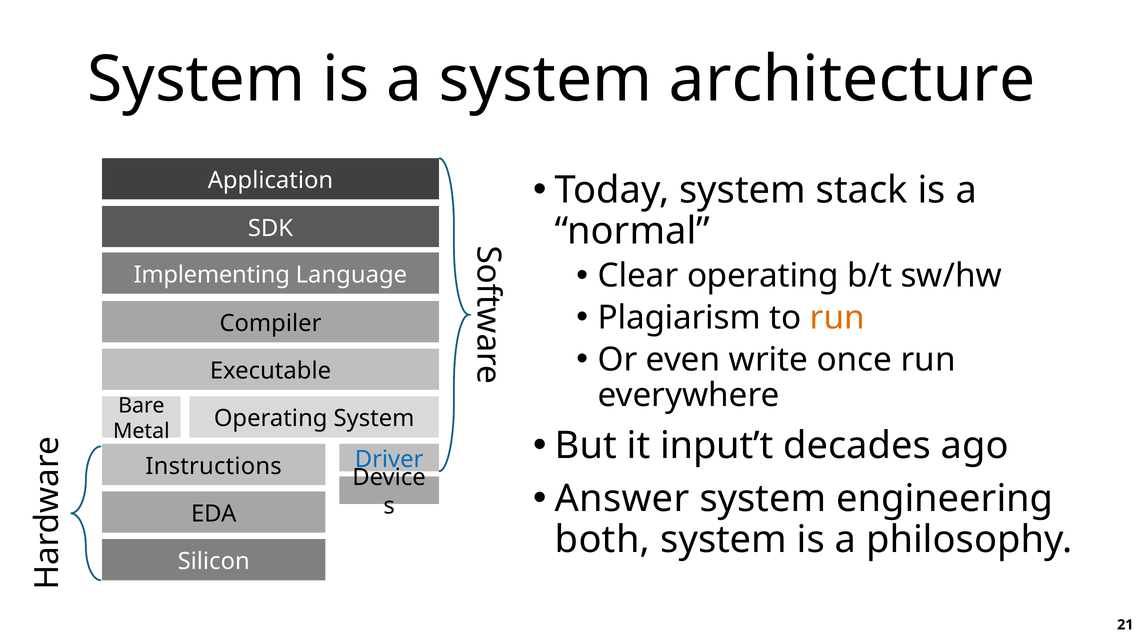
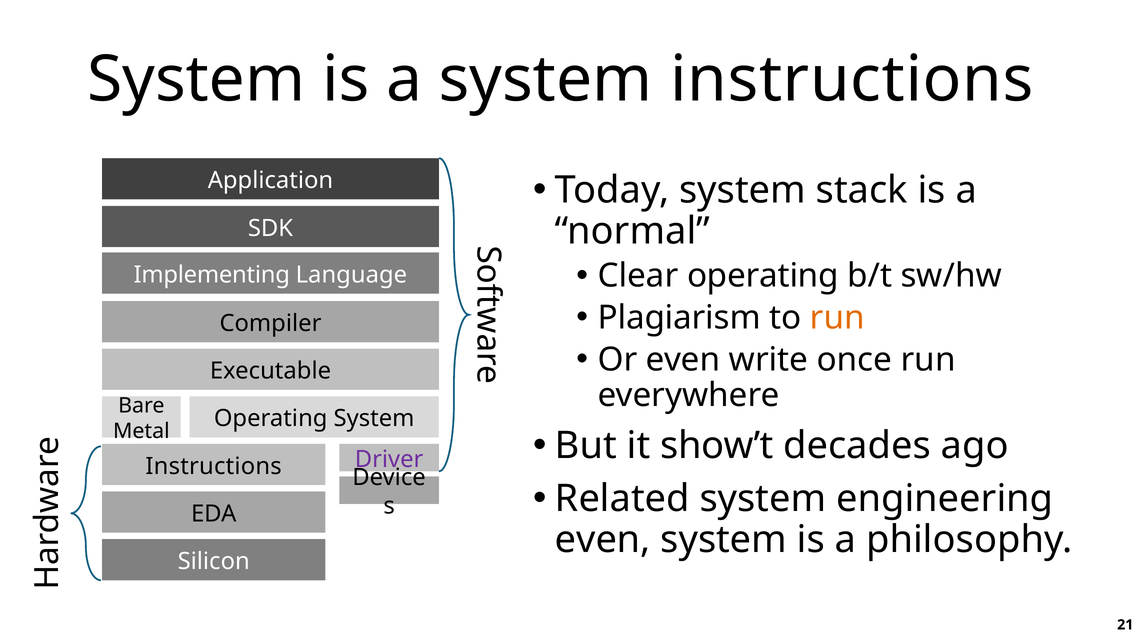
a system architecture: architecture -> instructions
input’t: input’t -> show’t
Driver colour: blue -> purple
Answer: Answer -> Related
both at (603, 540): both -> even
